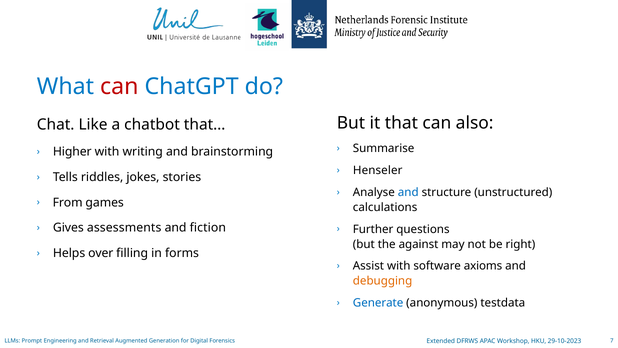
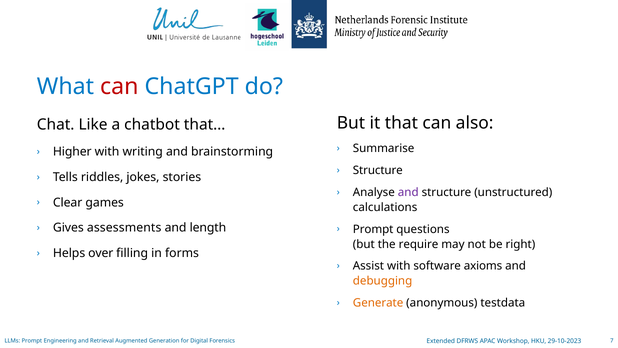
Henseler at (378, 170): Henseler -> Structure
and at (408, 192) colour: blue -> purple
From: From -> Clear
fiction: fiction -> length
Further at (373, 229): Further -> Prompt
against: against -> require
Generate colour: blue -> orange
